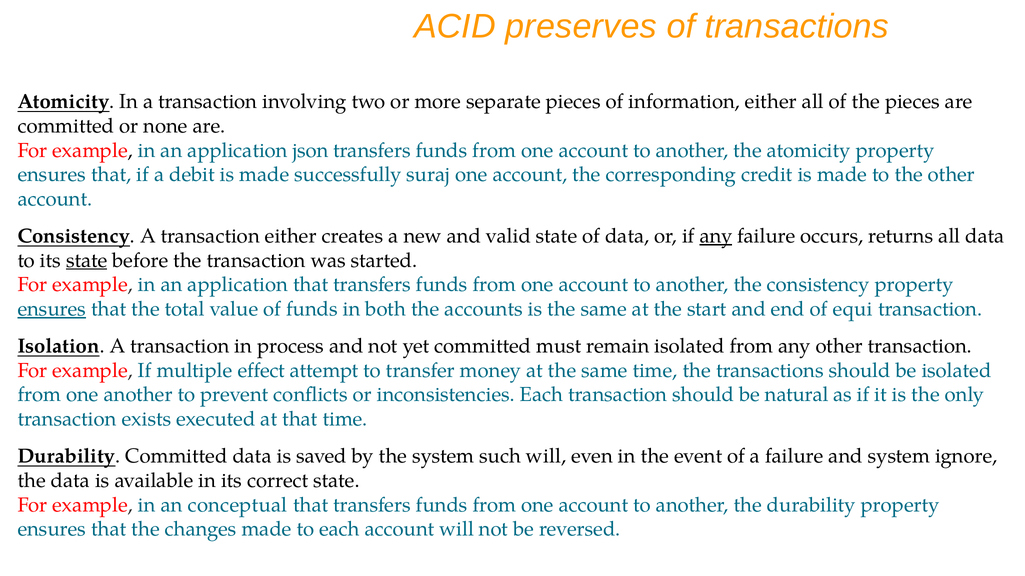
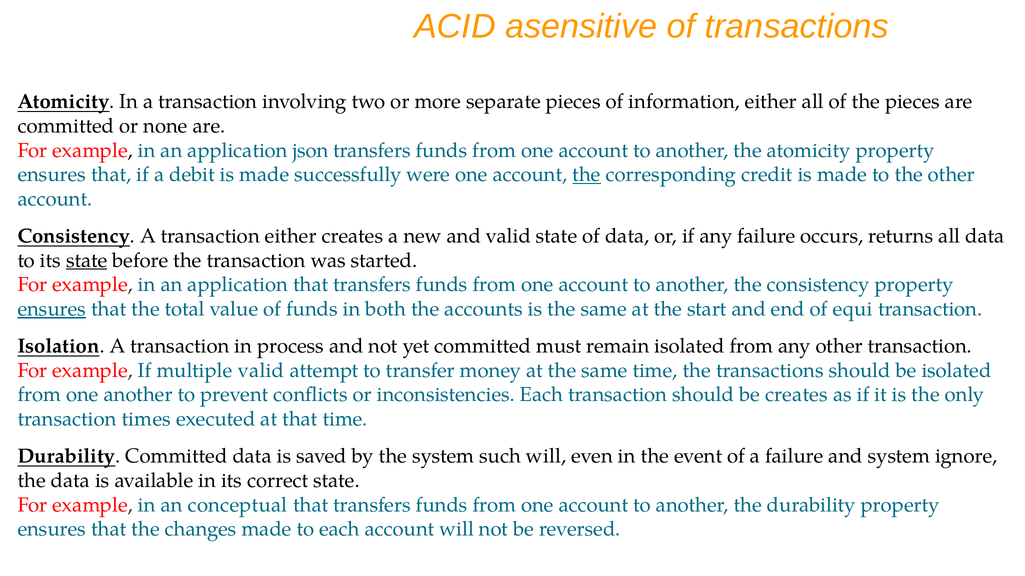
preserves: preserves -> asensitive
suraj: suraj -> were
the at (587, 175) underline: none -> present
any at (716, 236) underline: present -> none
multiple effect: effect -> valid
be natural: natural -> creates
exists: exists -> times
